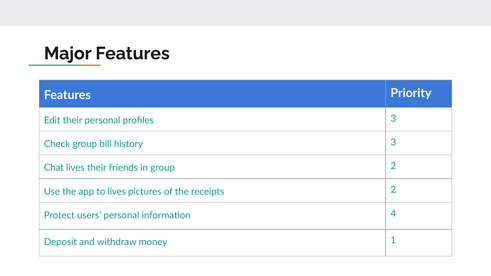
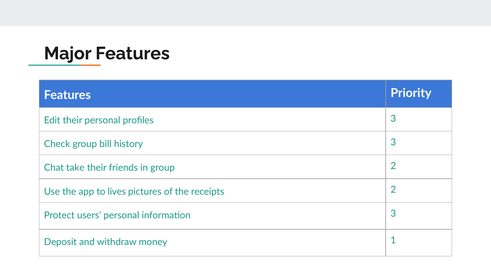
Chat lives: lives -> take
information 4: 4 -> 3
